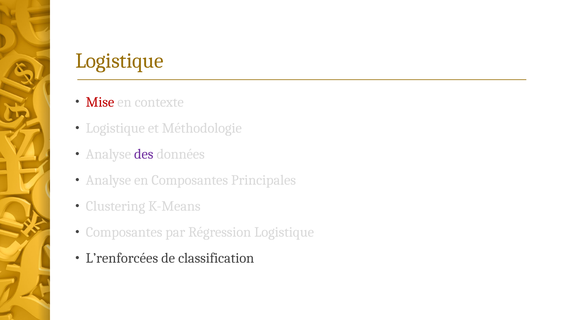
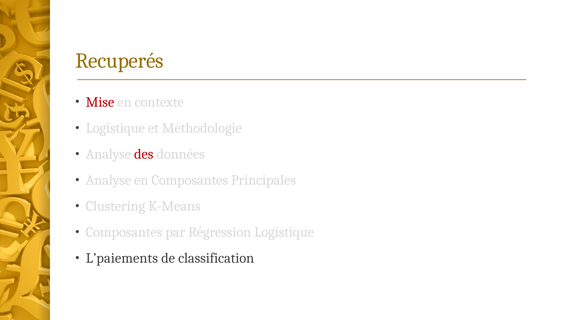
Logistique at (119, 61): Logistique -> Recuperés
des colour: purple -> red
L’renforcées: L’renforcées -> L’paiements
